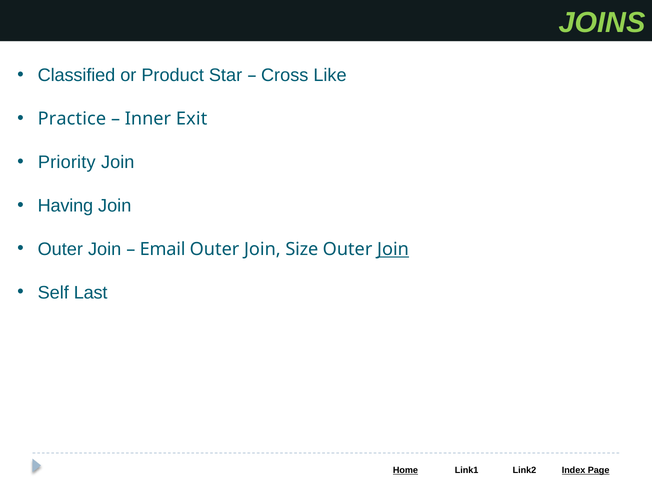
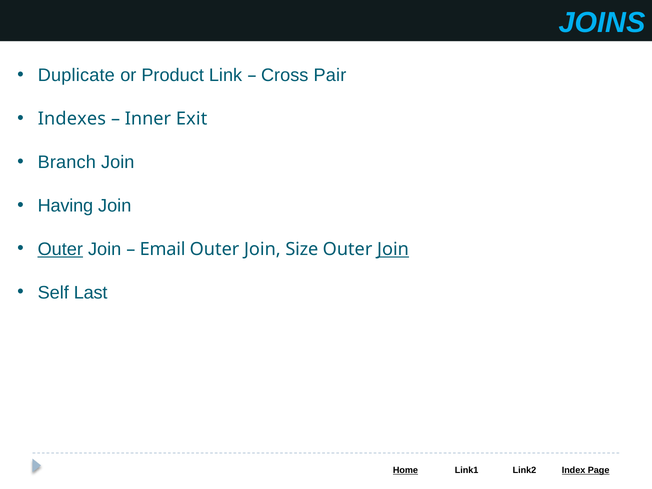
JOINS colour: light green -> light blue
Classified: Classified -> Duplicate
Star: Star -> Link
Like: Like -> Pair
Practice: Practice -> Indexes
Priority: Priority -> Branch
Outer at (60, 249) underline: none -> present
